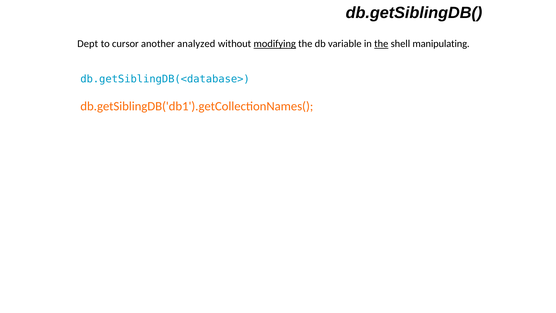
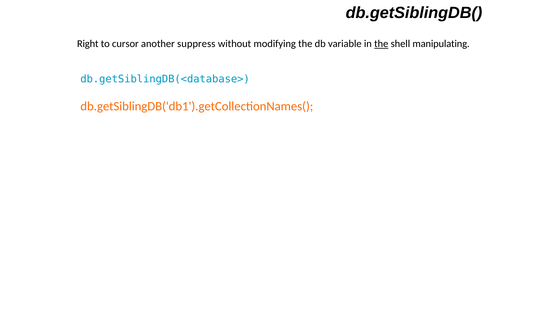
Dept: Dept -> Right
analyzed: analyzed -> suppress
modifying underline: present -> none
